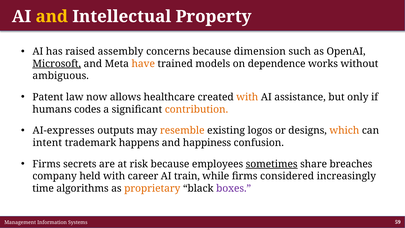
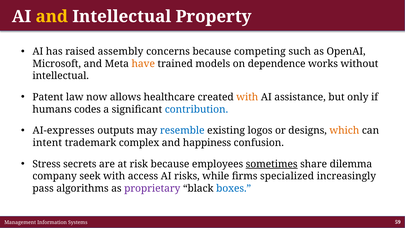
dimension: dimension -> competing
Microsoft underline: present -> none
ambiguous at (61, 76): ambiguous -> intellectual
contribution colour: orange -> blue
resemble colour: orange -> blue
happens: happens -> complex
Firms at (46, 164): Firms -> Stress
breaches: breaches -> dilemma
held: held -> seek
career: career -> access
train: train -> risks
considered: considered -> specialized
time: time -> pass
proprietary colour: orange -> purple
boxes colour: purple -> blue
